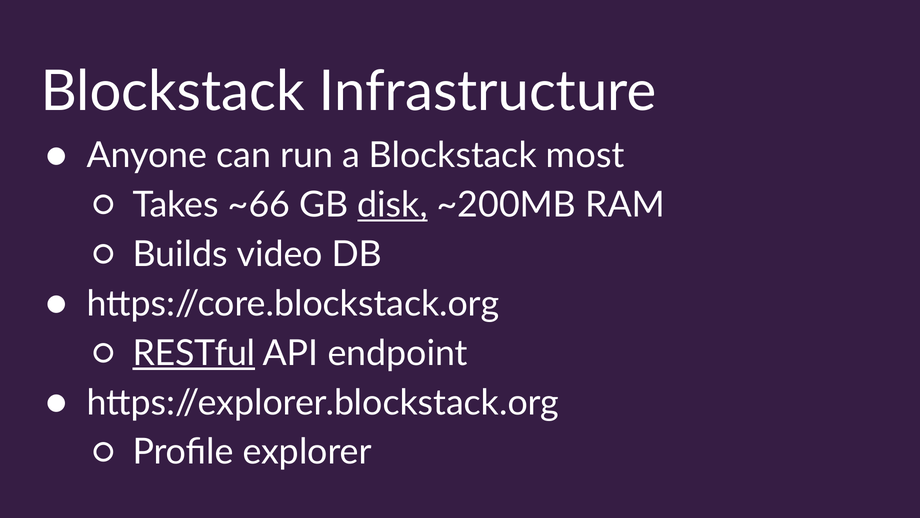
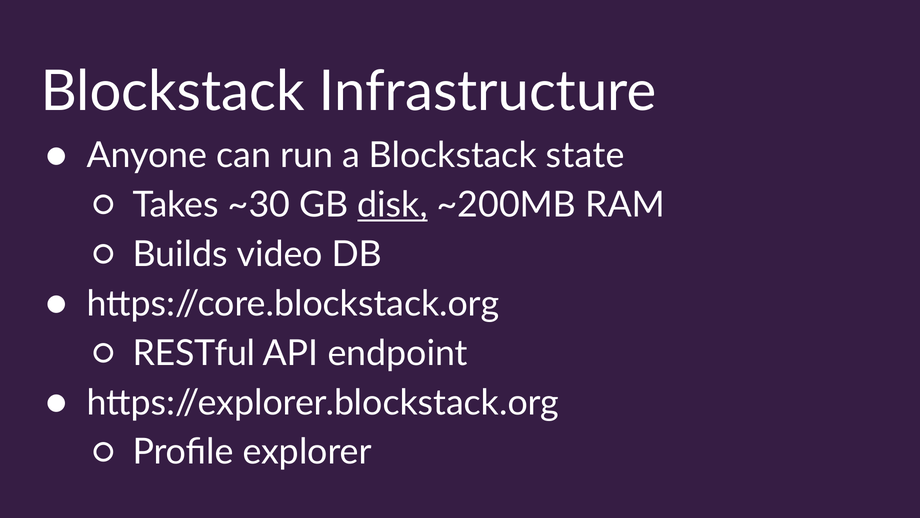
most: most -> state
~66: ~66 -> ~30
RESTful underline: present -> none
